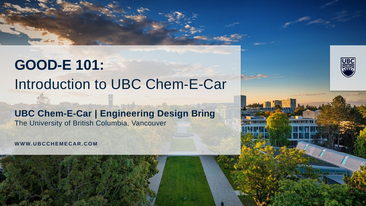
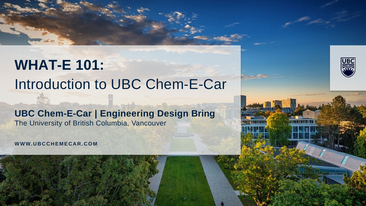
GOOD-E: GOOD-E -> WHAT-E
